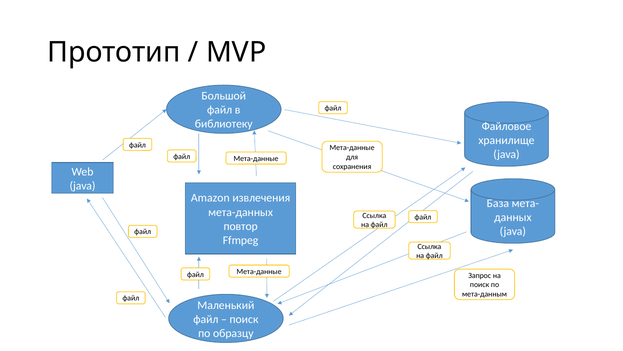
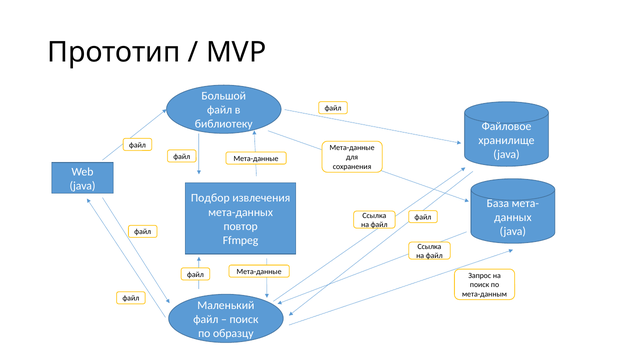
Amazon: Amazon -> Подбор
